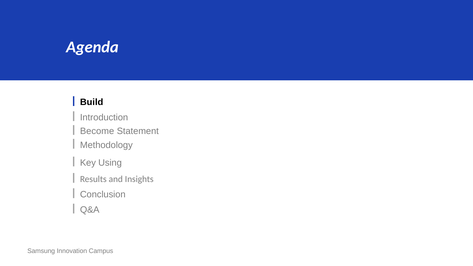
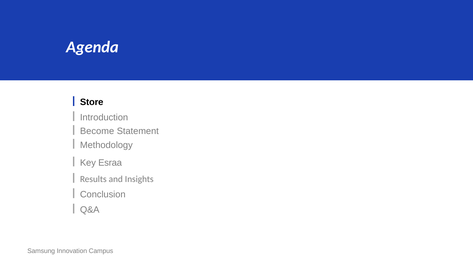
Build: Build -> Store
Using: Using -> Esraa
